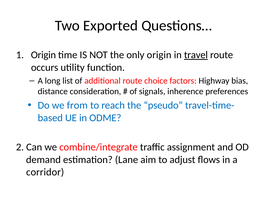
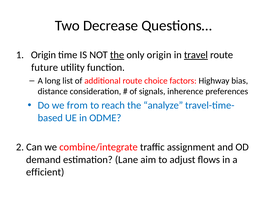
Exported: Exported -> Decrease
the at (117, 55) underline: none -> present
occurs: occurs -> future
pseudo: pseudo -> analyze
corridor: corridor -> efficient
